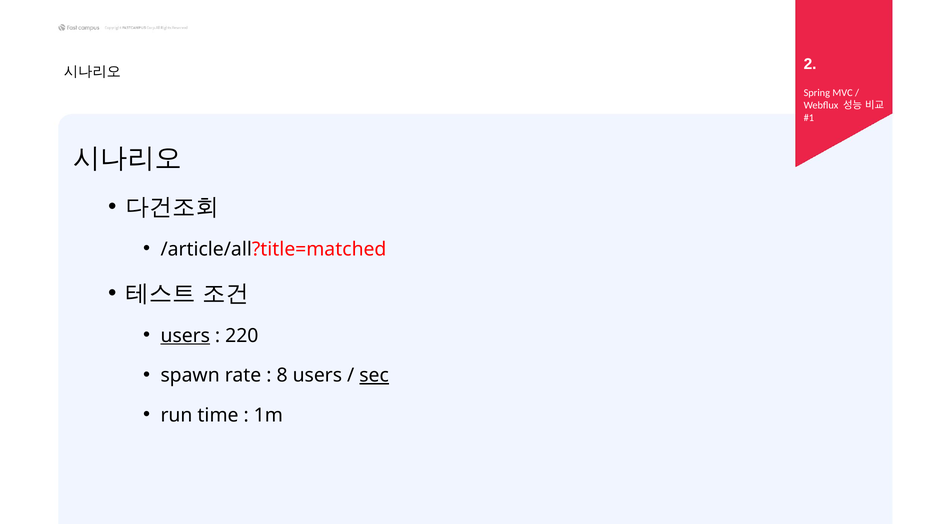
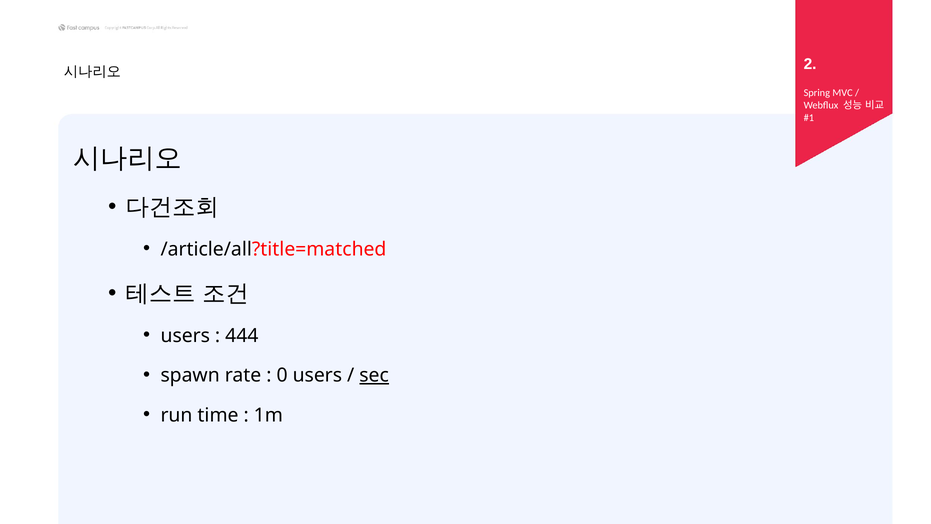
users at (185, 335) underline: present -> none
220: 220 -> 444
8: 8 -> 0
